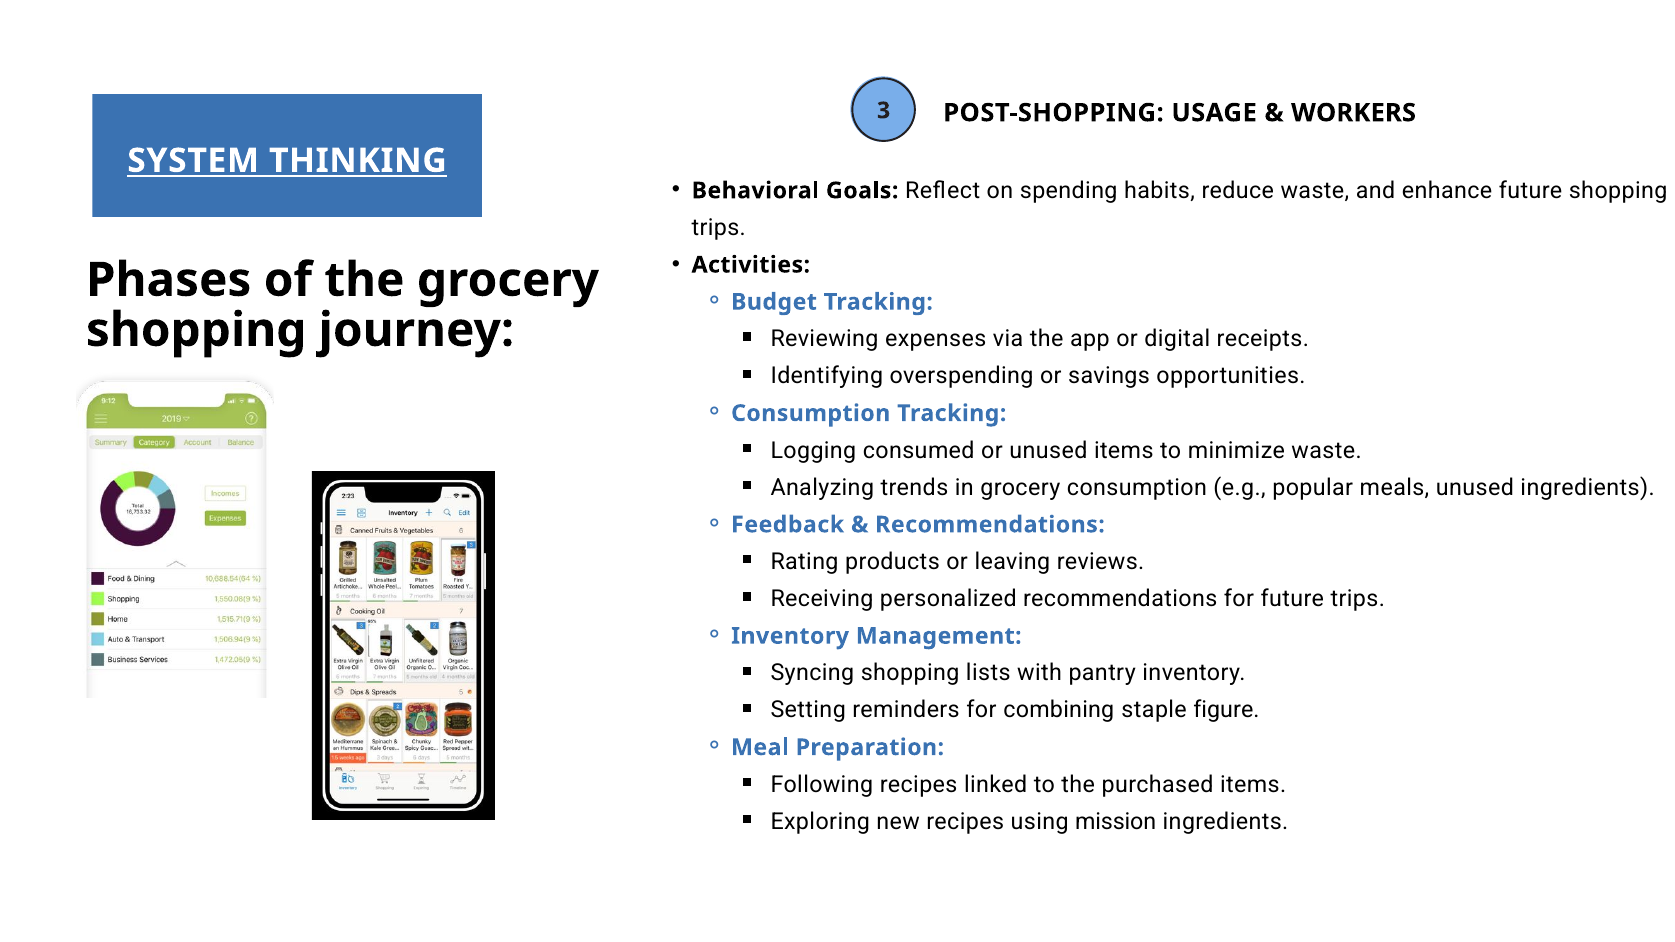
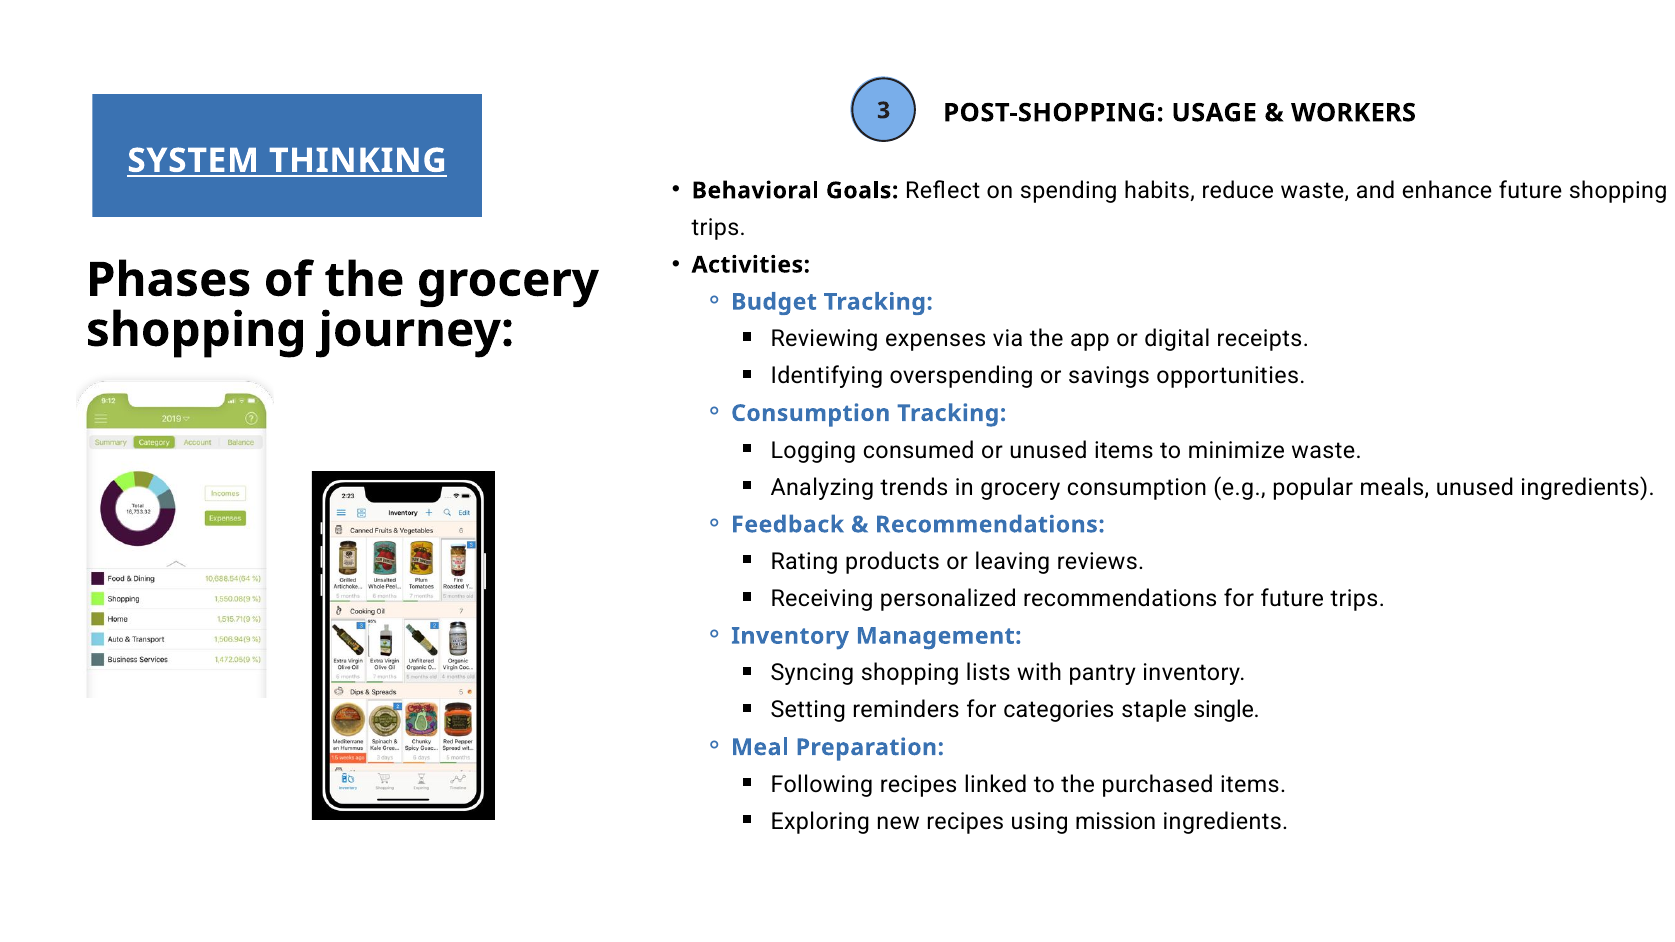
combining: combining -> categories
figure: figure -> single
